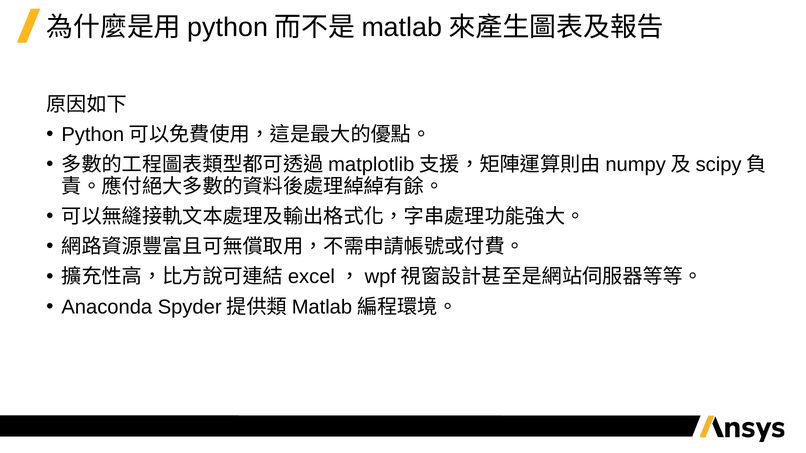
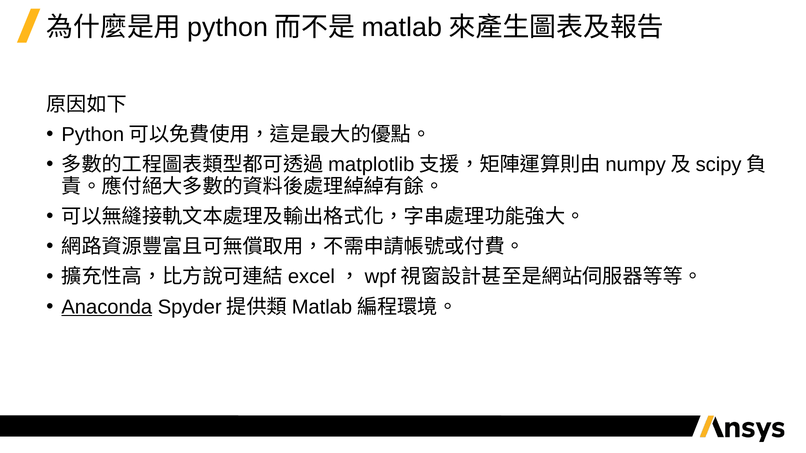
Anaconda underline: none -> present
